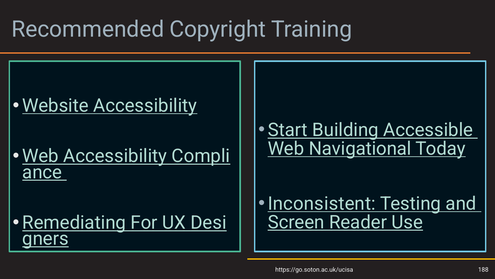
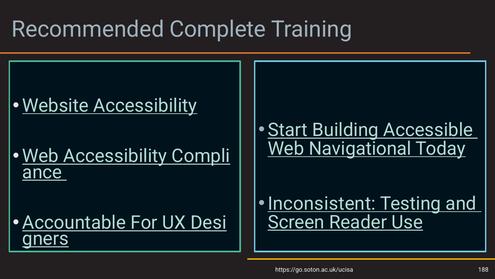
Copyright: Copyright -> Complete
Remediating: Remediating -> Accountable
